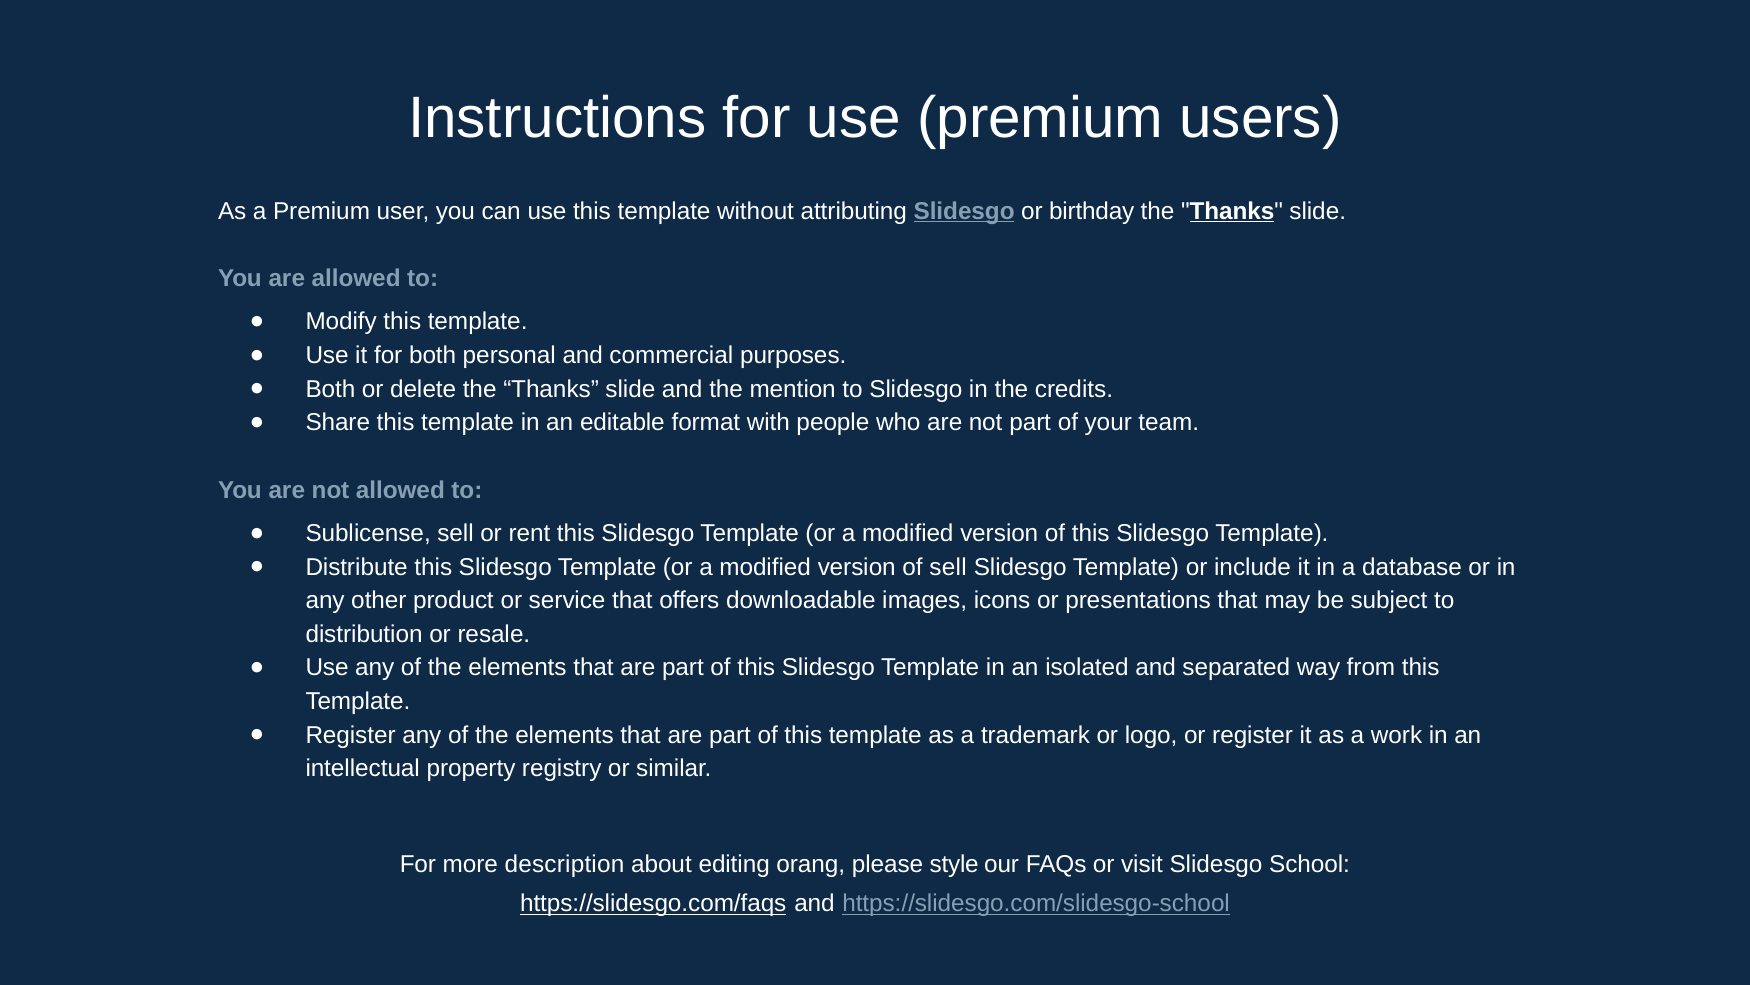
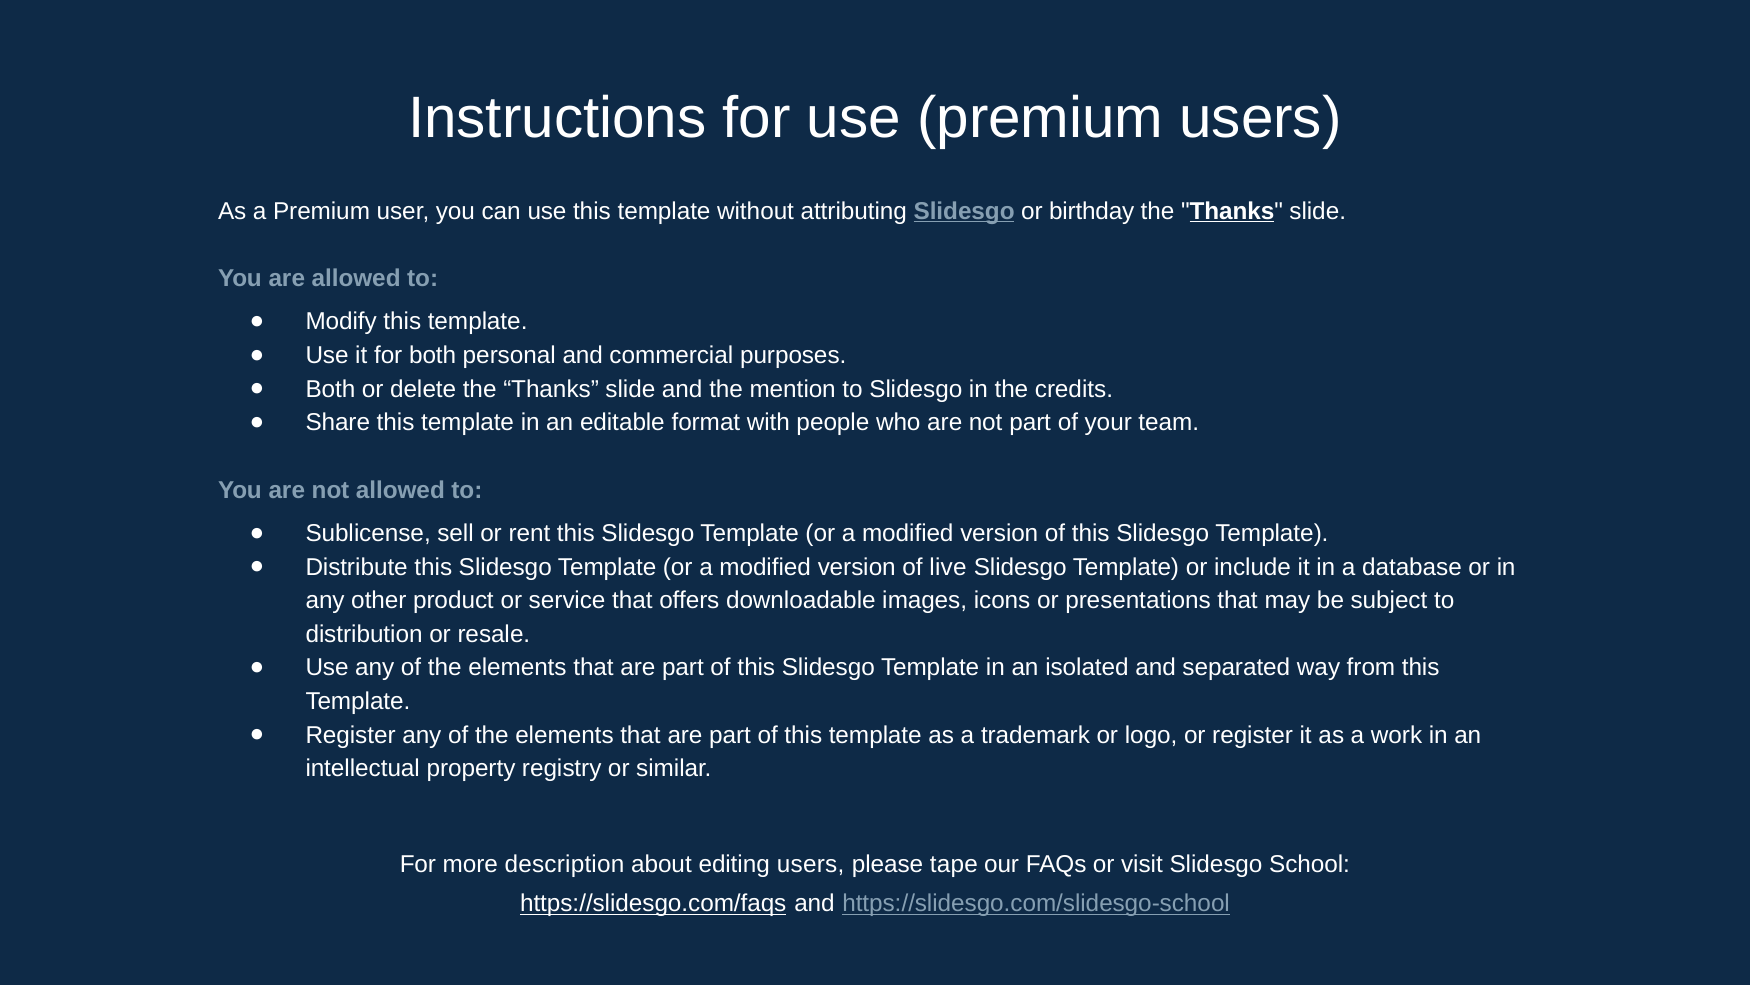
of sell: sell -> live
editing orang: orang -> users
style: style -> tape
